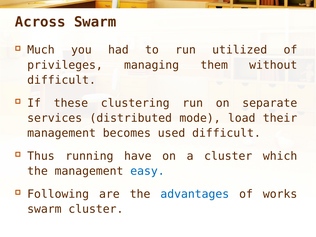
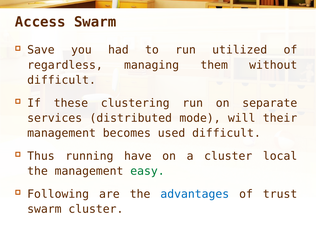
Across: Across -> Access
Much: Much -> Save
privileges: privileges -> regardless
load: load -> will
which: which -> local
easy colour: blue -> green
works: works -> trust
